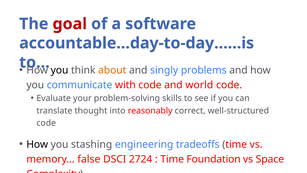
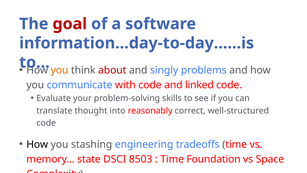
accountable…day-to-day……is: accountable…day-to-day……is -> information…day-to-day……is
you at (60, 70) colour: black -> orange
about colour: orange -> red
world: world -> linked
false: false -> state
2724: 2724 -> 8503
